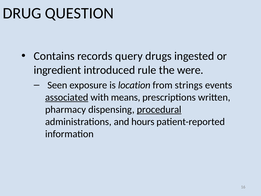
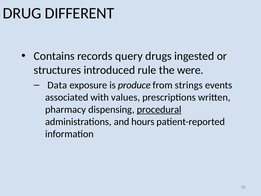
QUESTION: QUESTION -> DIFFERENT
ingredient: ingredient -> structures
Seen: Seen -> Data
location: location -> produce
associated underline: present -> none
means: means -> values
